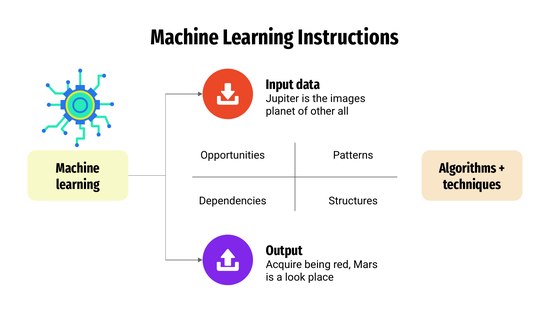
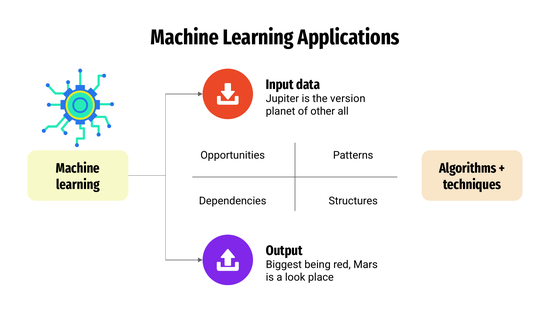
Instructions: Instructions -> Applications
images: images -> version
Acquire: Acquire -> Biggest
